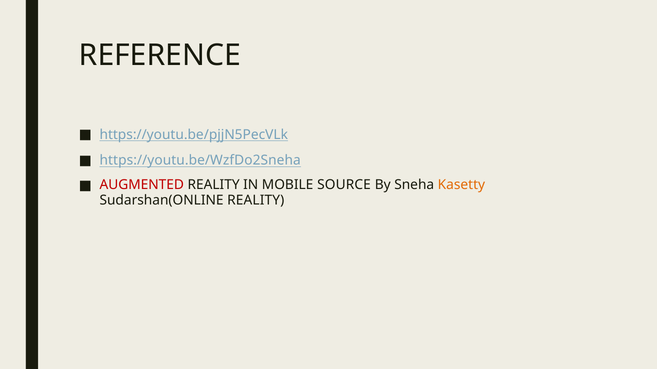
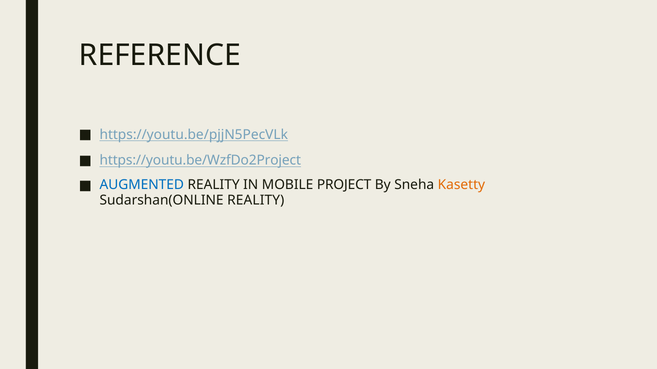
https://youtu.be/WzfDo2Sneha: https://youtu.be/WzfDo2Sneha -> https://youtu.be/WzfDo2Project
AUGMENTED colour: red -> blue
SOURCE: SOURCE -> PROJECT
